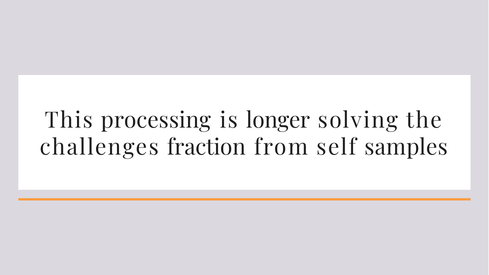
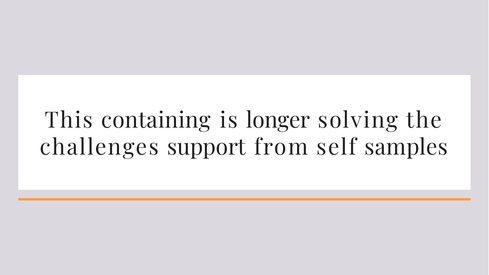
processing: processing -> containing
fraction: fraction -> support
